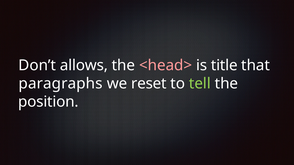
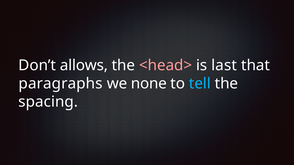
title: title -> last
reset: reset -> none
tell colour: light green -> light blue
position: position -> spacing
